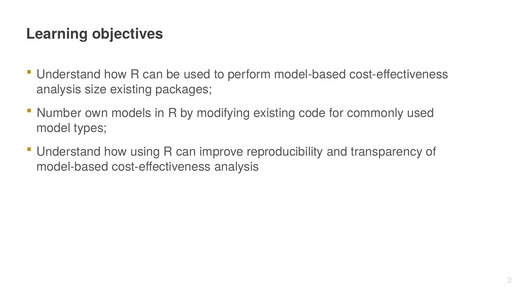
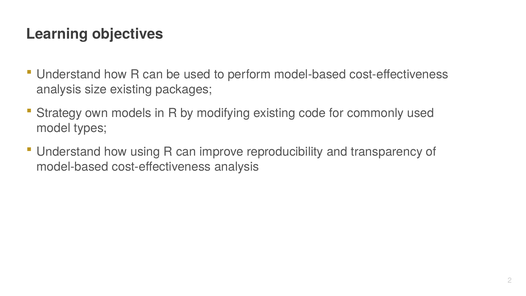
Number: Number -> Strategy
